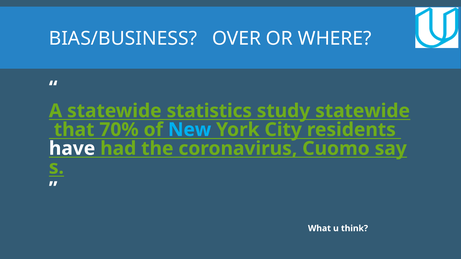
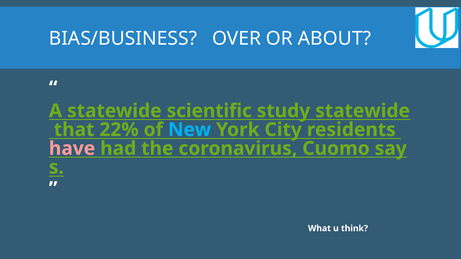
WHERE: WHERE -> ABOUT
statistics: statistics -> scientific
70%: 70% -> 22%
have colour: white -> pink
